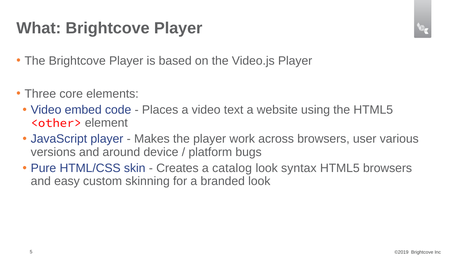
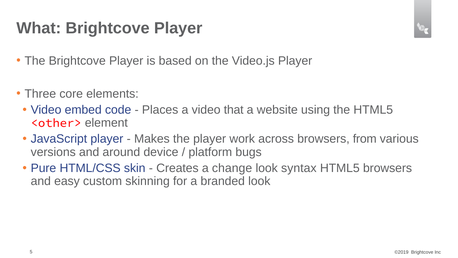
text: text -> that
user: user -> from
catalog: catalog -> change
